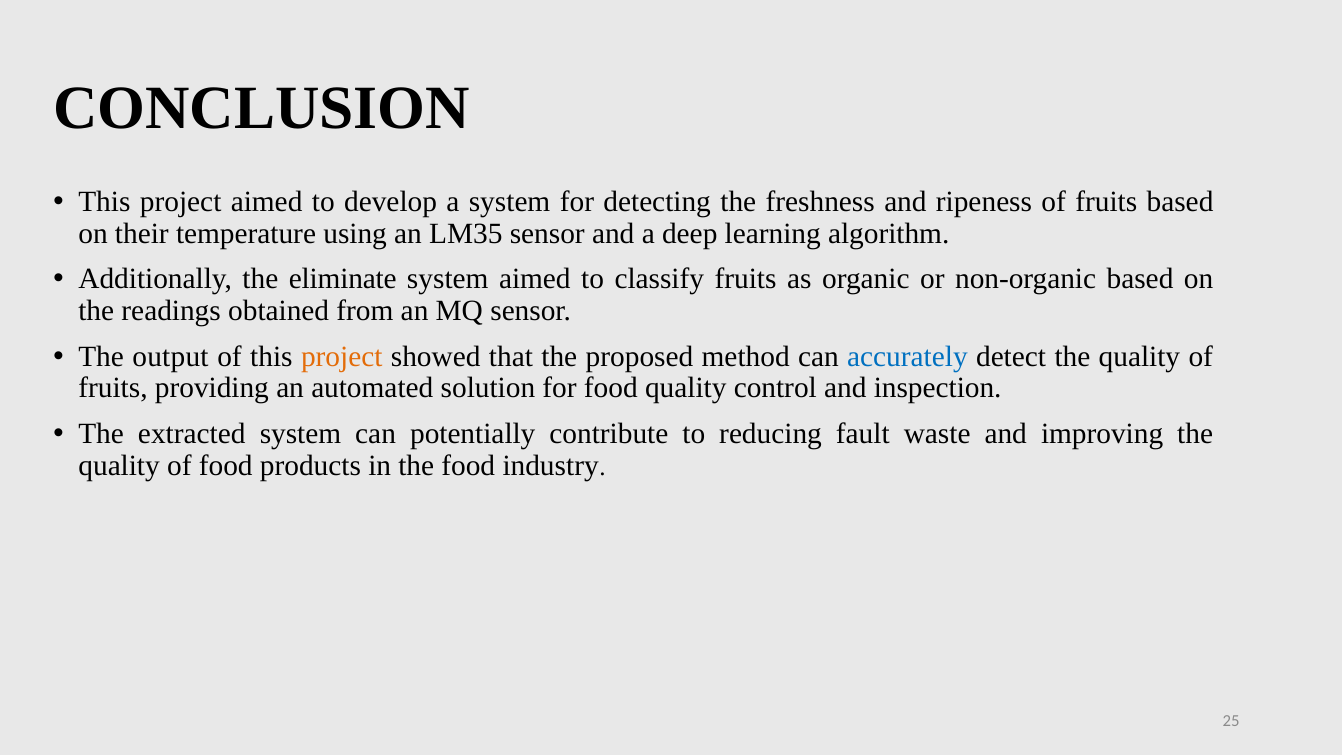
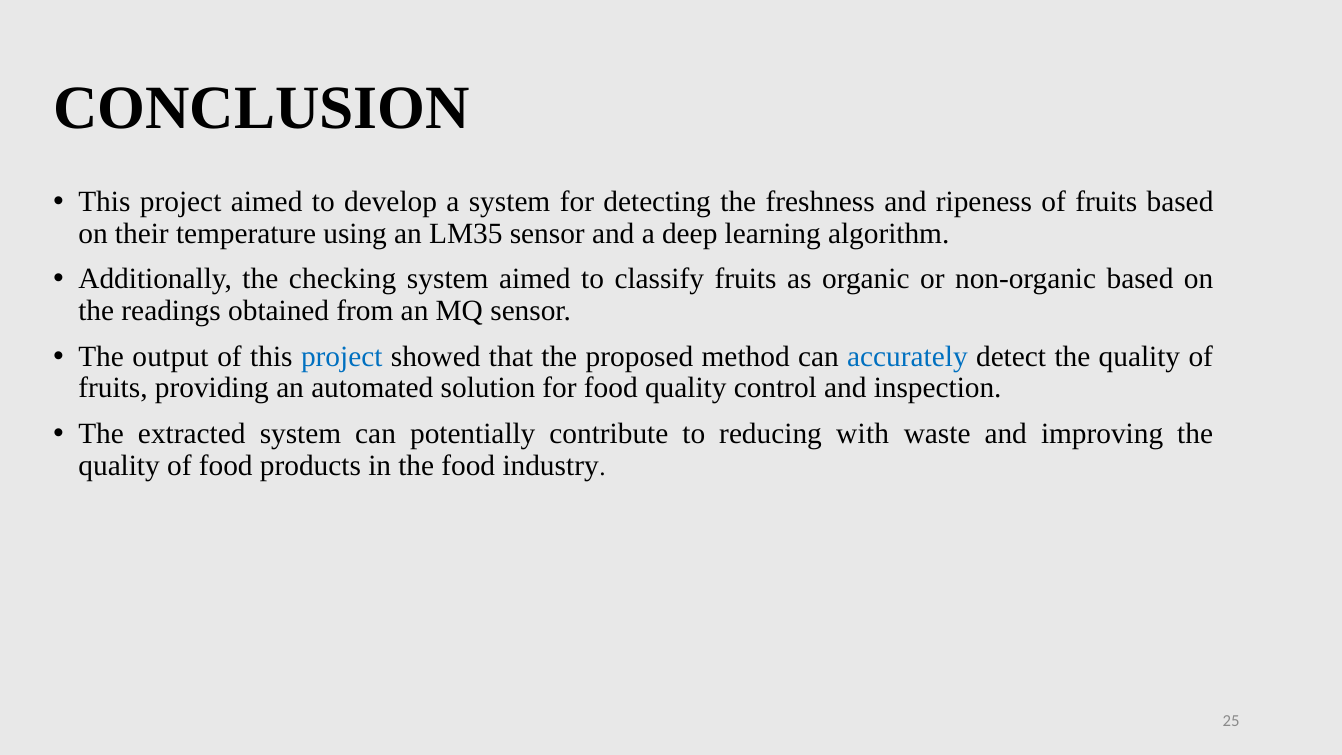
eliminate: eliminate -> checking
project at (342, 357) colour: orange -> blue
fault: fault -> with
